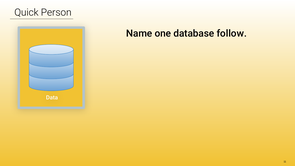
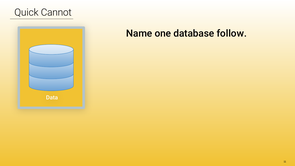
Person: Person -> Cannot
